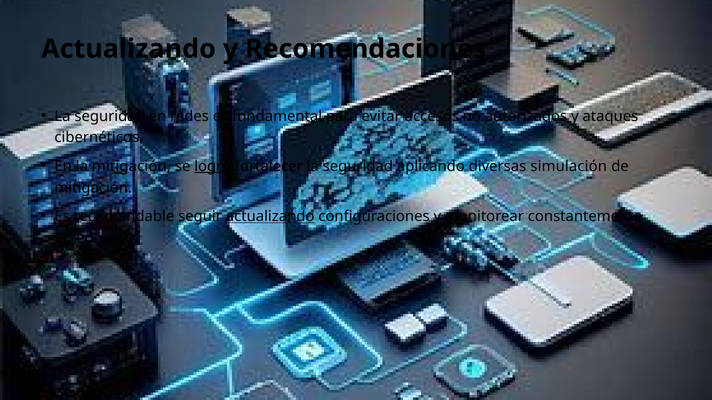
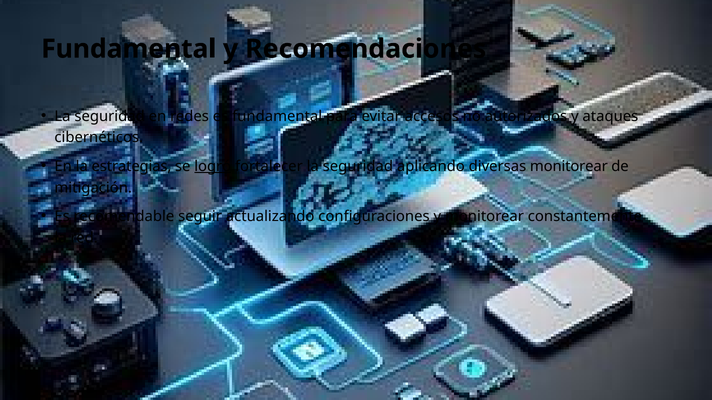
Actualizando at (129, 49): Actualizando -> Fundamental
la mitigación: mitigación -> estrategias
diversas simulación: simulación -> monitorear
actualizando at (270, 217) underline: present -> none
